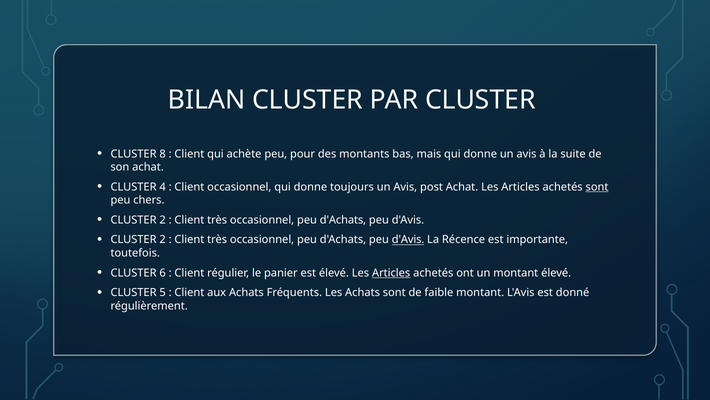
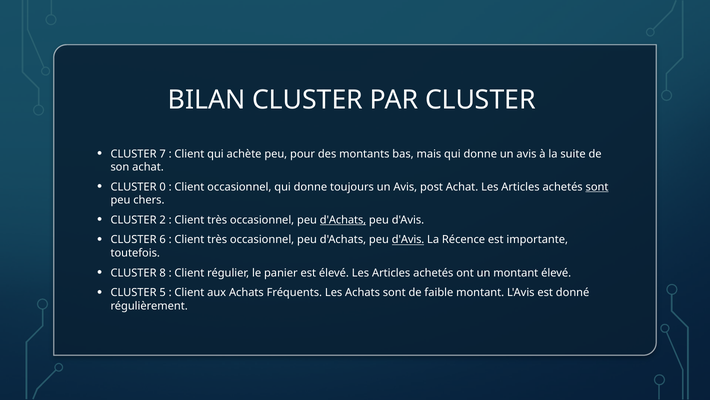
8: 8 -> 7
4: 4 -> 0
d'Achats at (343, 220) underline: none -> present
2 at (163, 239): 2 -> 6
6: 6 -> 8
Articles at (391, 272) underline: present -> none
